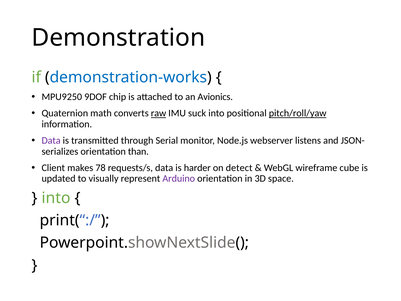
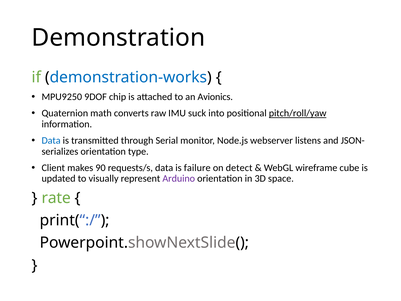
raw underline: present -> none
Data at (51, 140) colour: purple -> blue
than: than -> type
78: 78 -> 90
harder: harder -> failure
into at (56, 198): into -> rate
